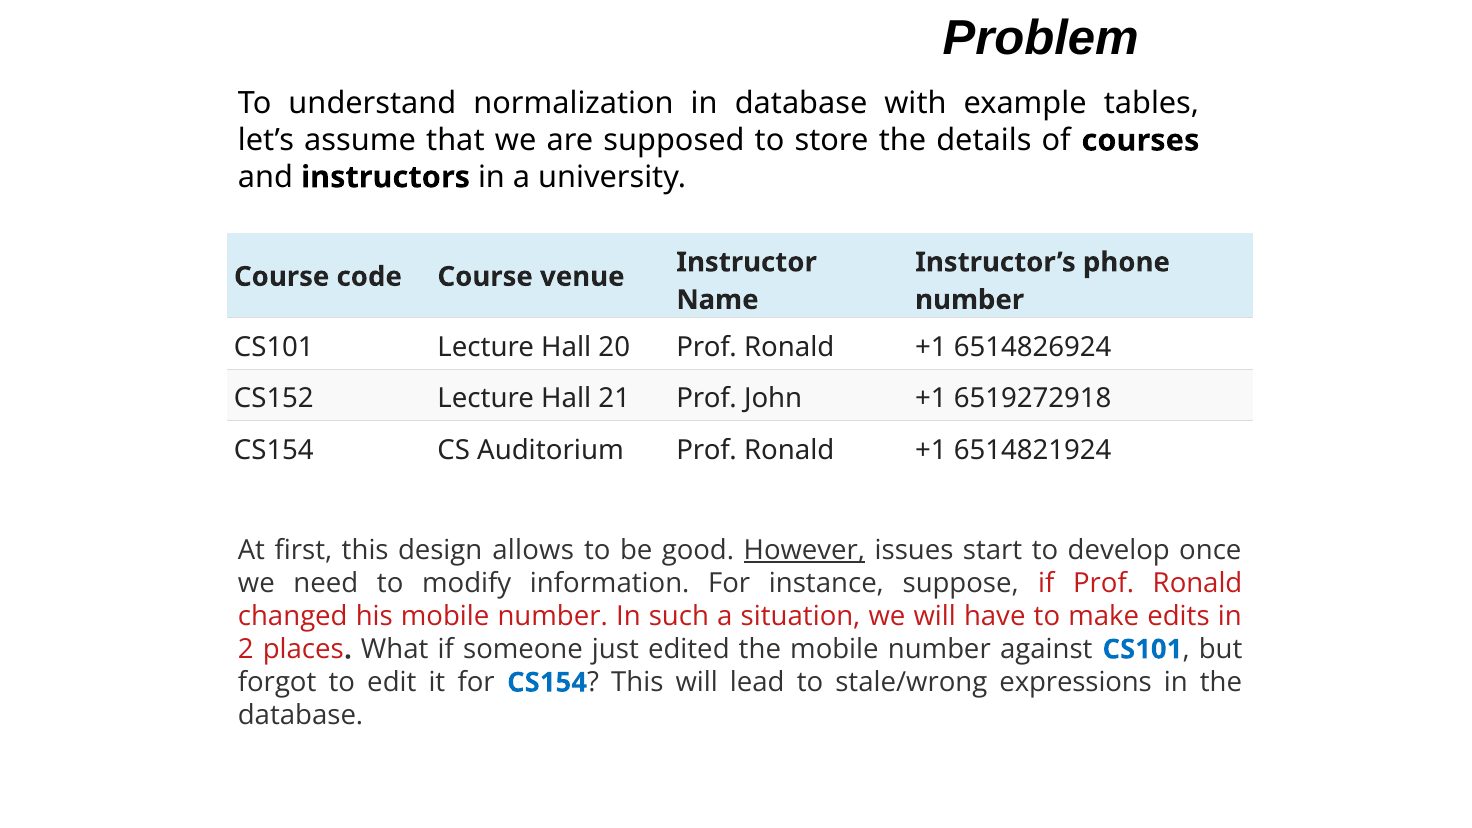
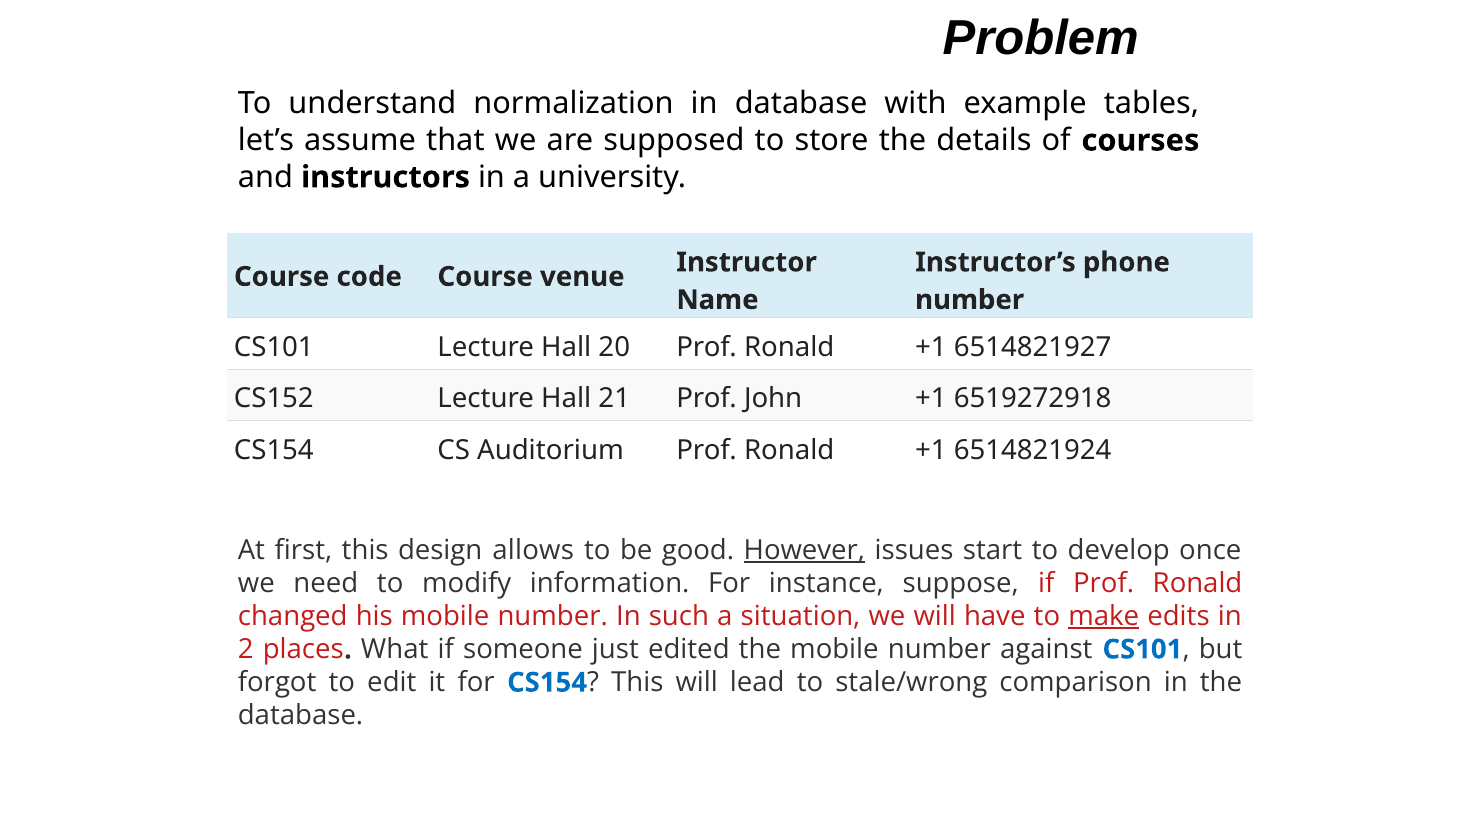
6514826924: 6514826924 -> 6514821927
make underline: none -> present
expressions: expressions -> comparison
